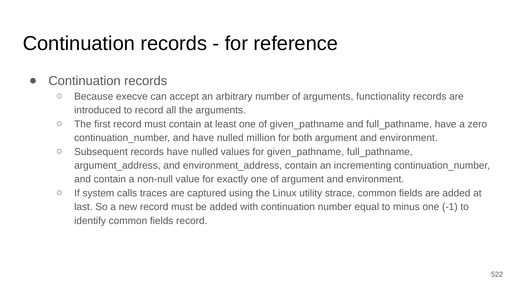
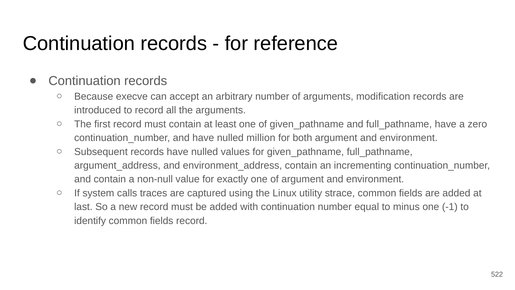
functionality: functionality -> modification
